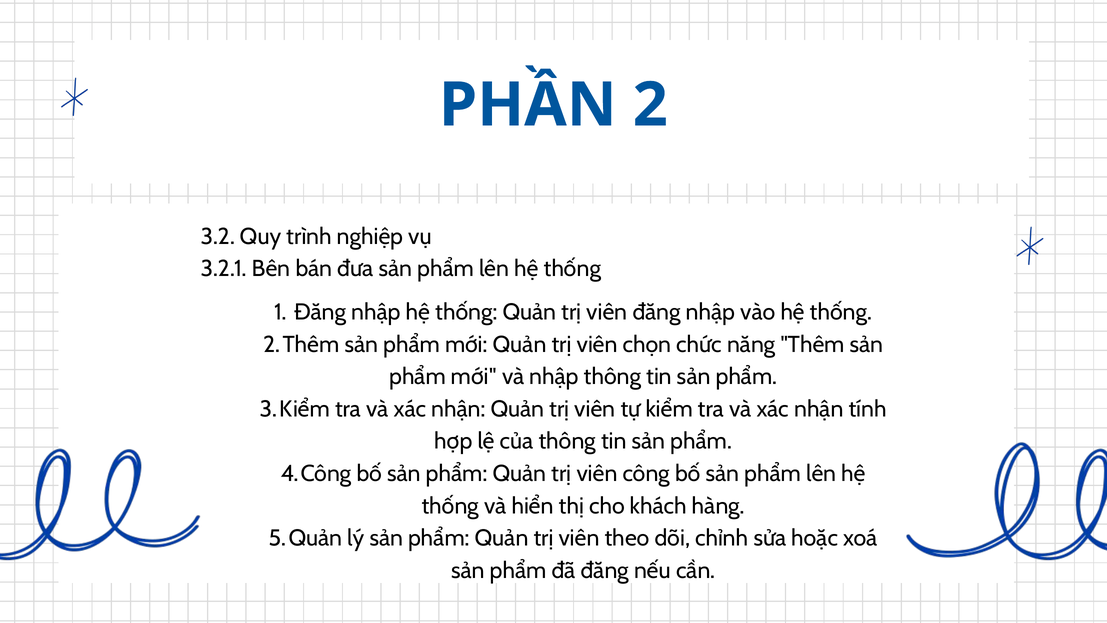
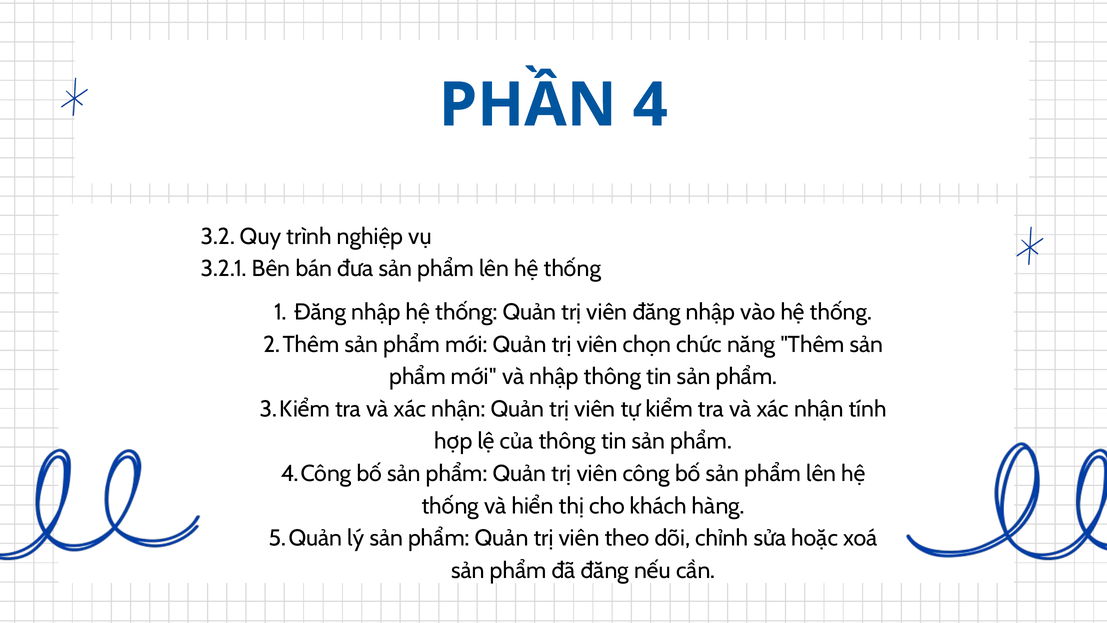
2: 2 -> 4
